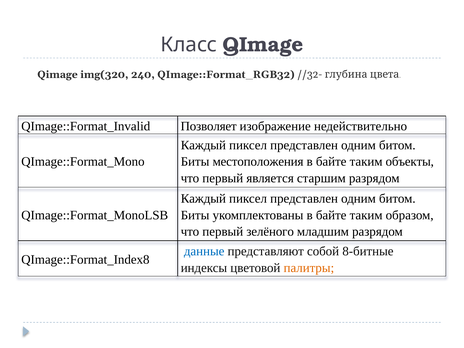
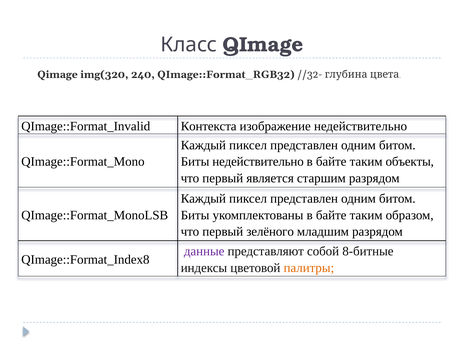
Позволяет: Позволяет -> Контекста
Биты местоположения: местоположения -> недействительно
данные colour: blue -> purple
